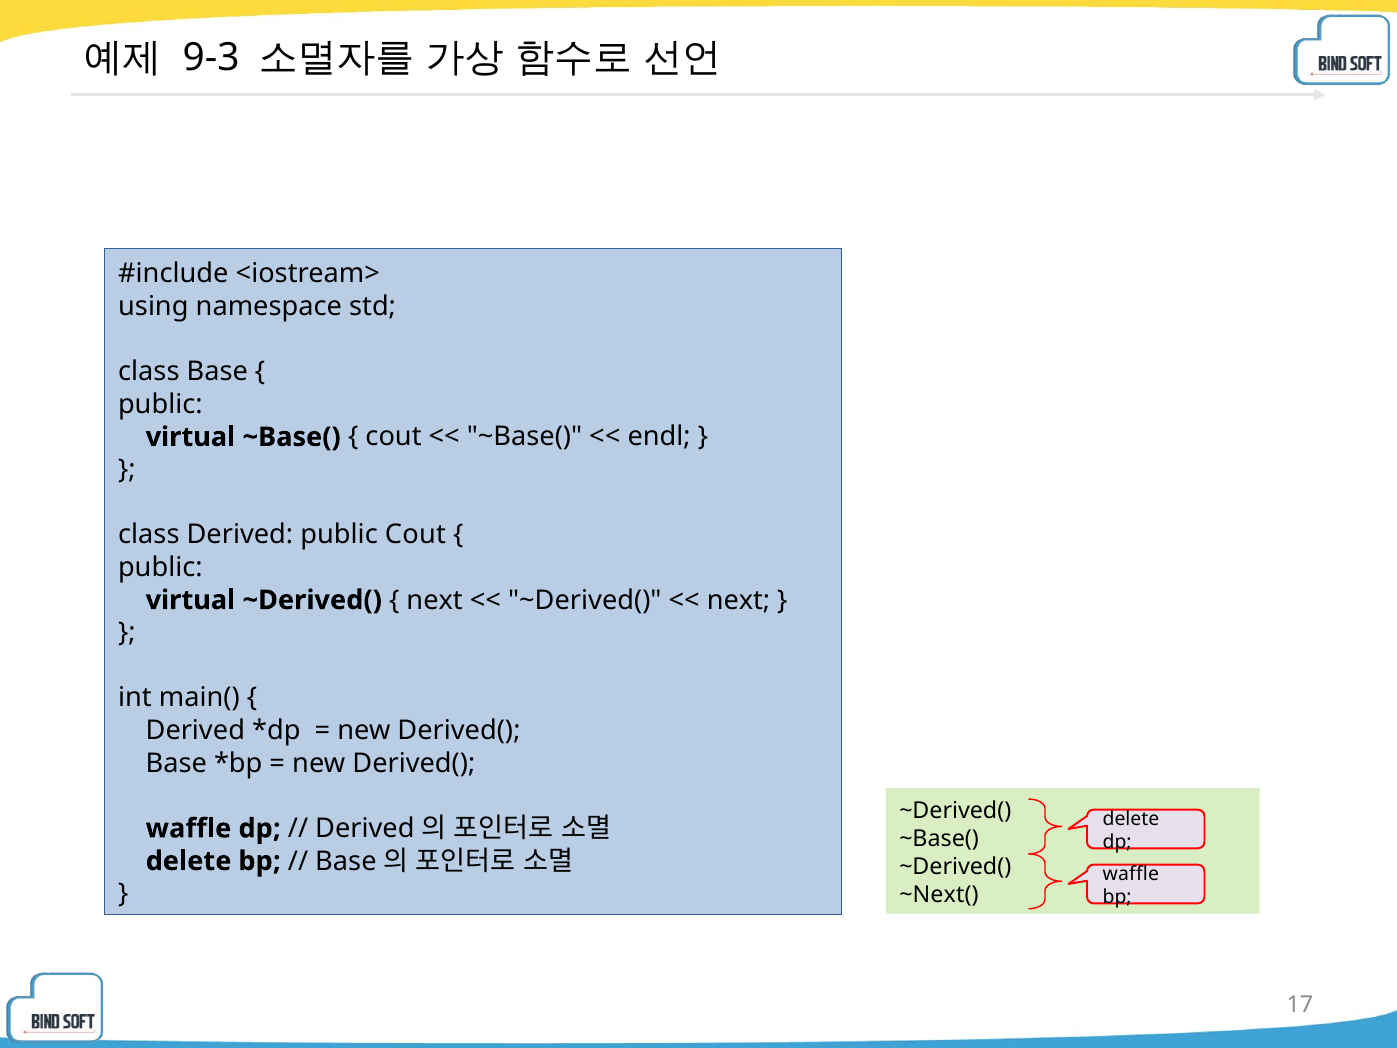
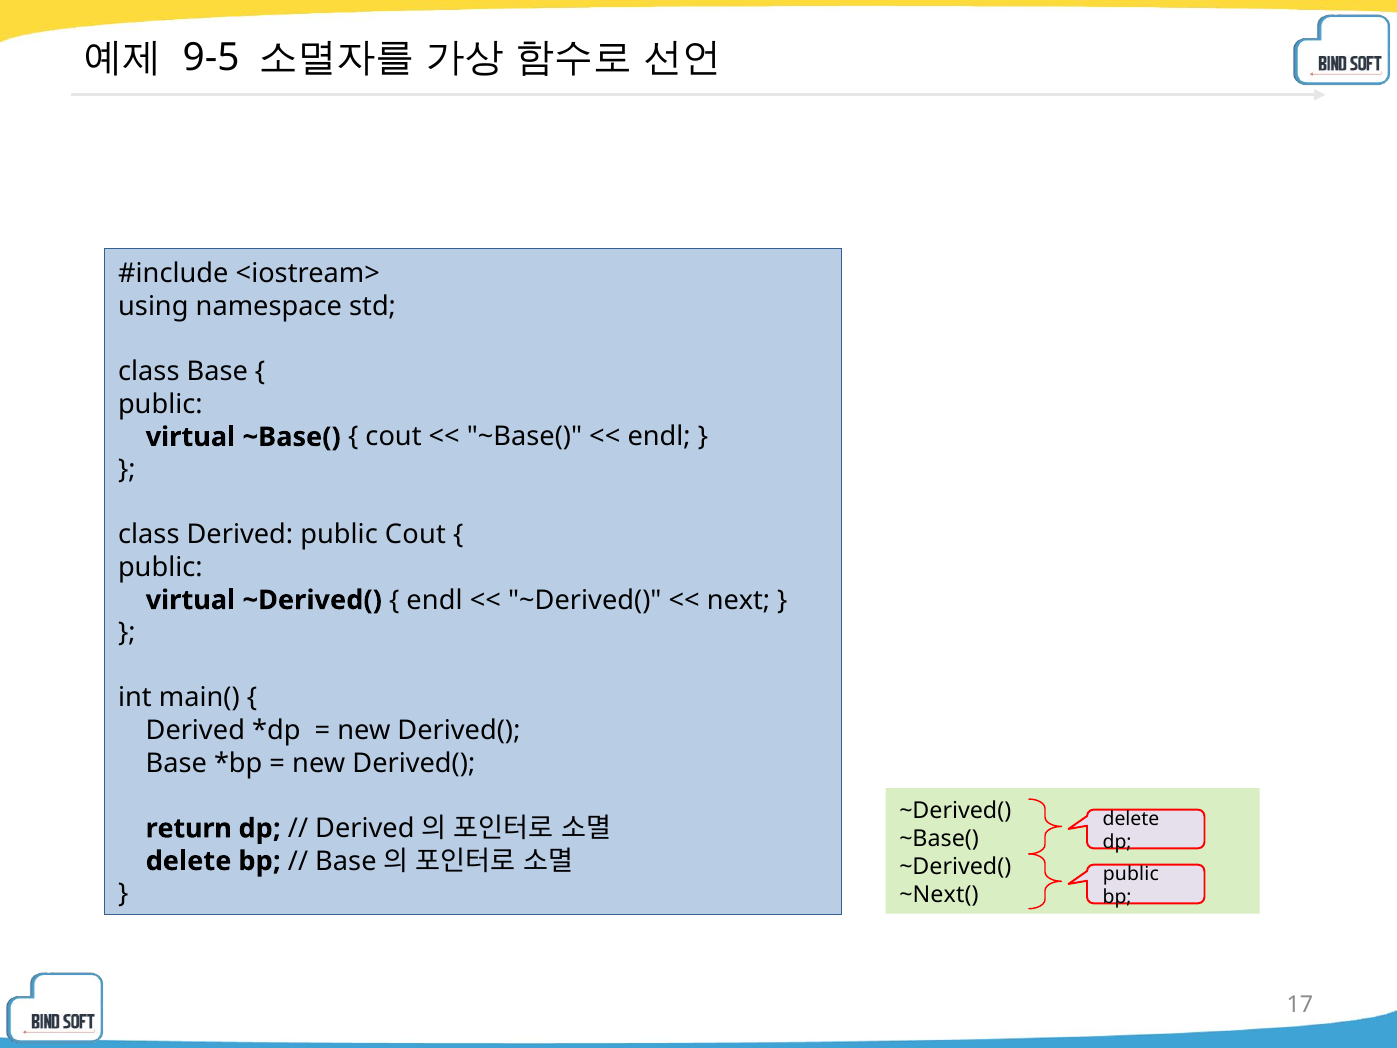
9-3: 9-3 -> 9-5
next at (435, 600): next -> endl
waffle at (188, 828): waffle -> return
waffle at (1131, 873): waffle -> public
